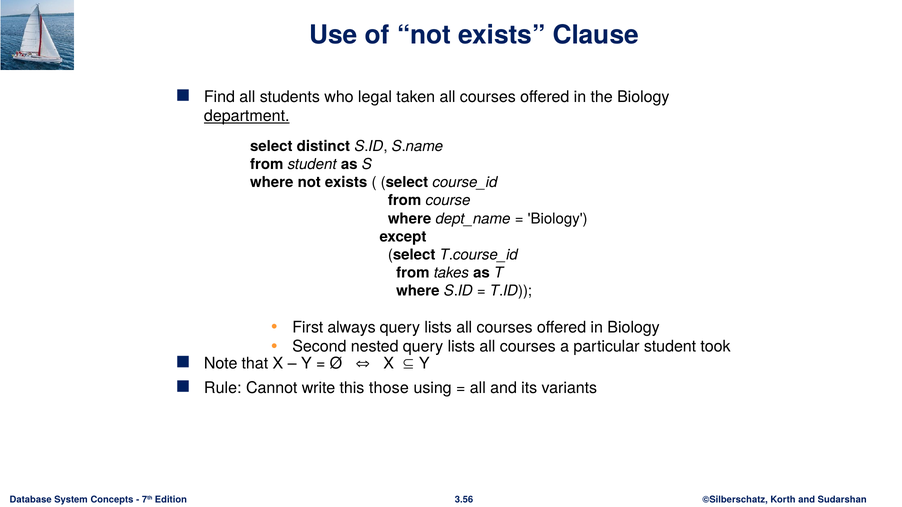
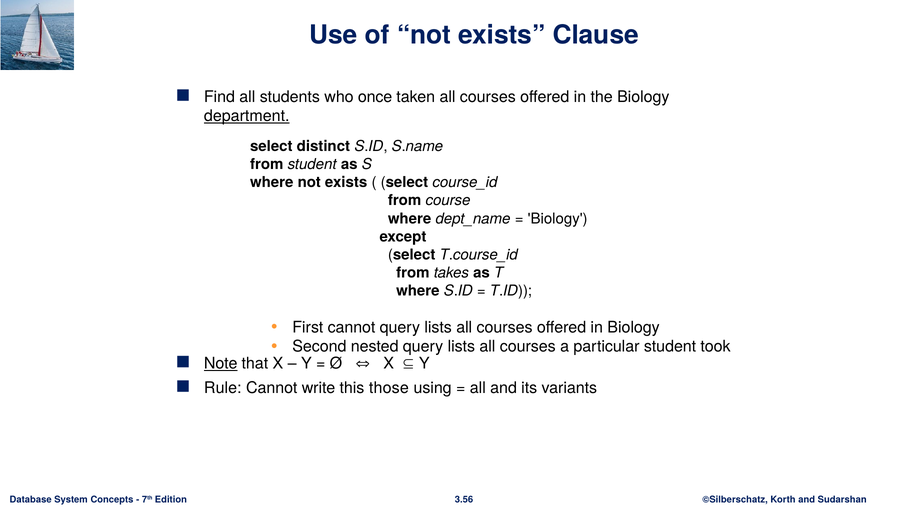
legal: legal -> once
First always: always -> cannot
Note underline: none -> present
